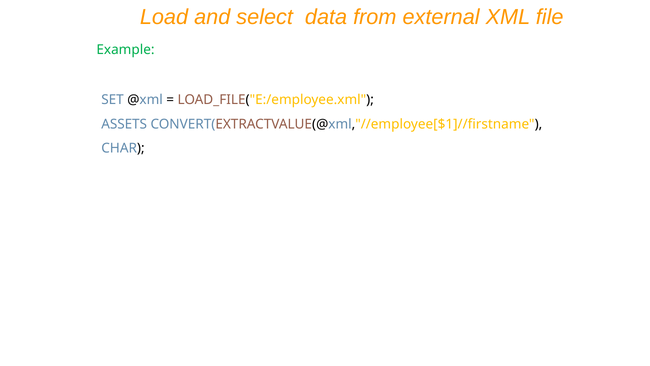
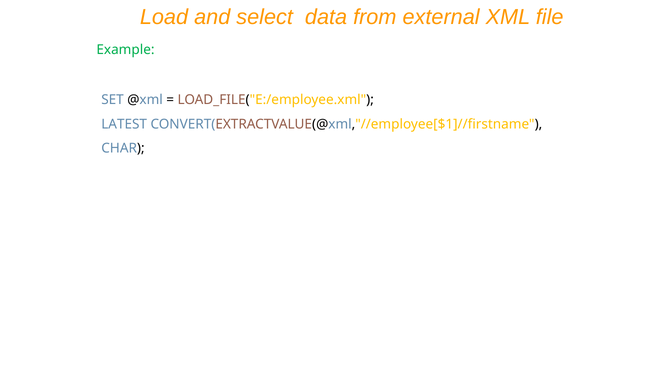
ASSETS: ASSETS -> LATEST
